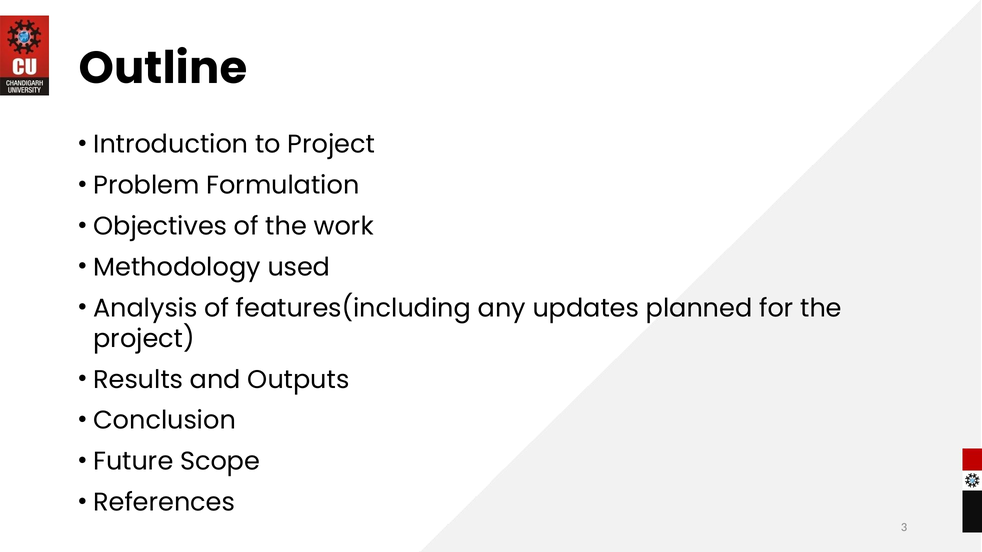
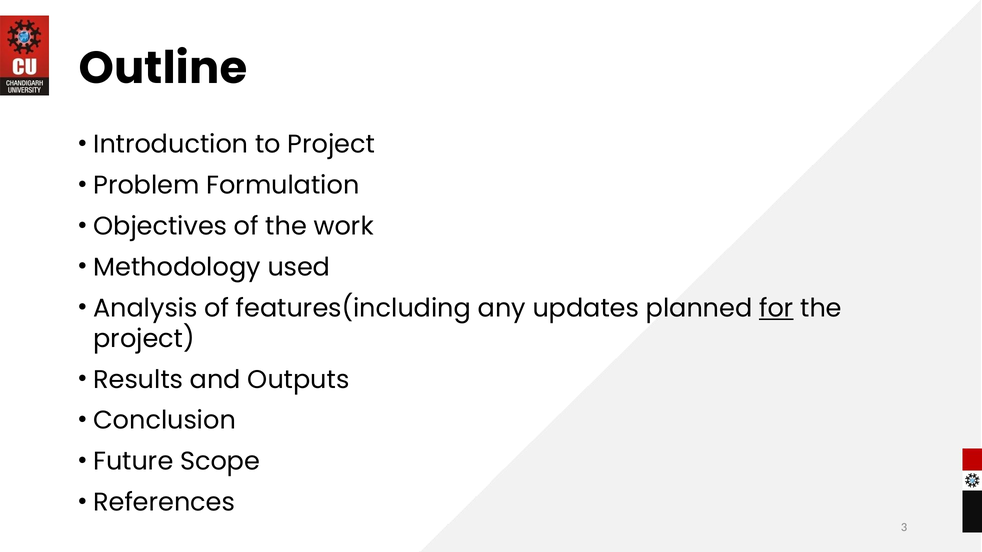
for underline: none -> present
